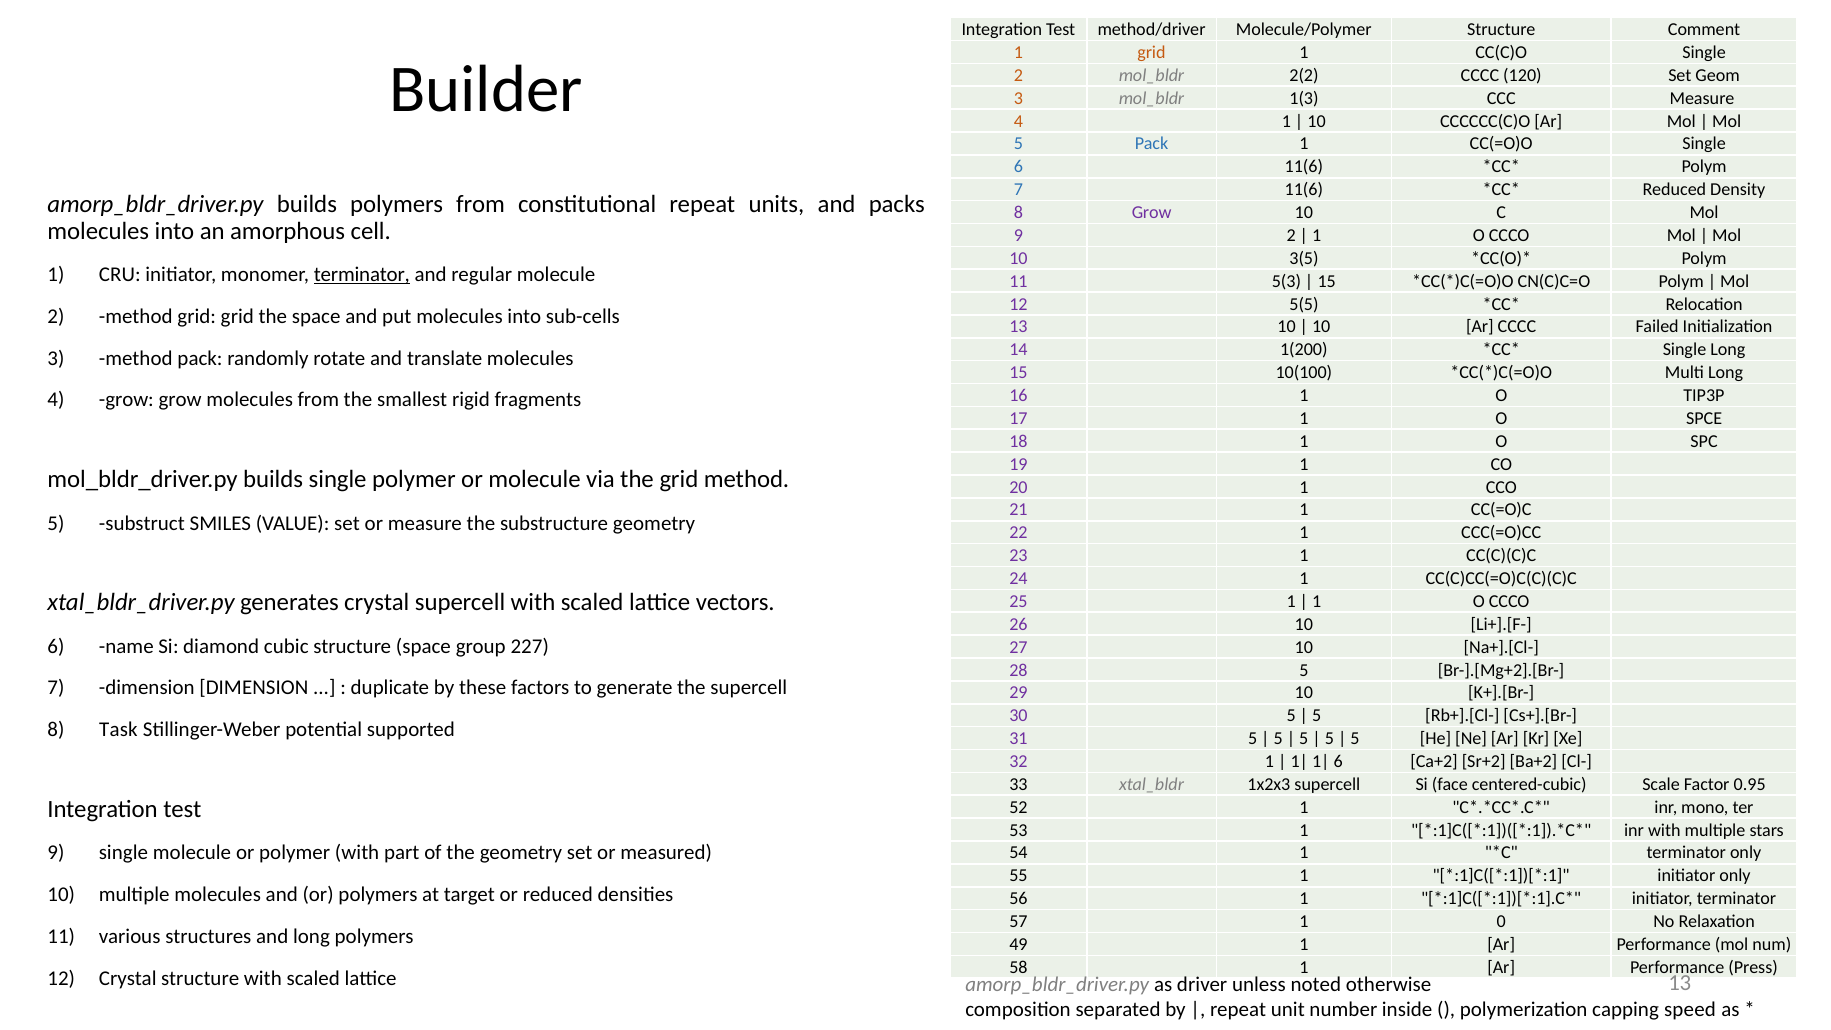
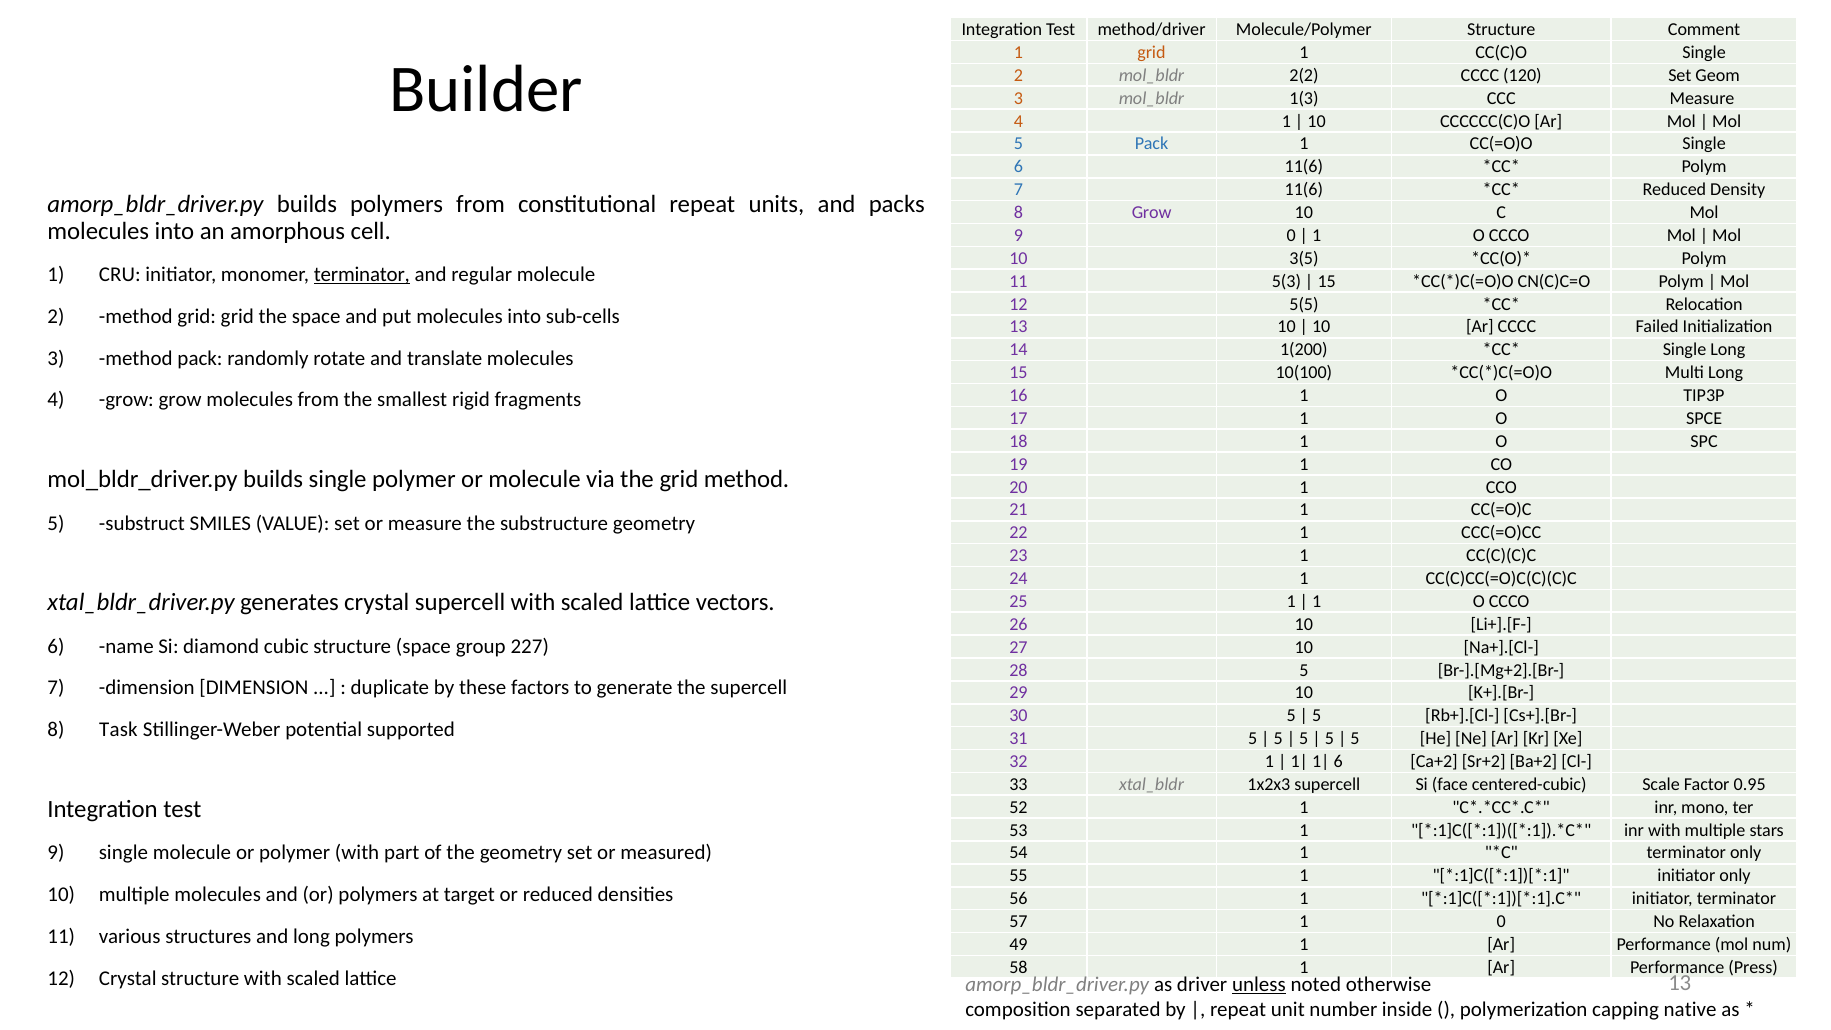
9 2: 2 -> 0
unless underline: none -> present
speed: speed -> native
